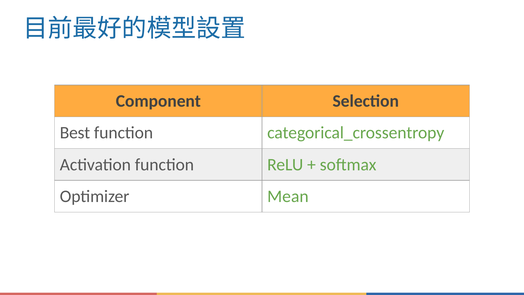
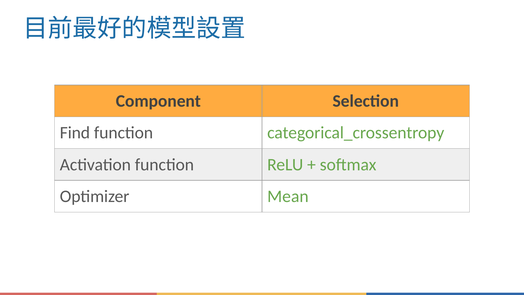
Best: Best -> Find
